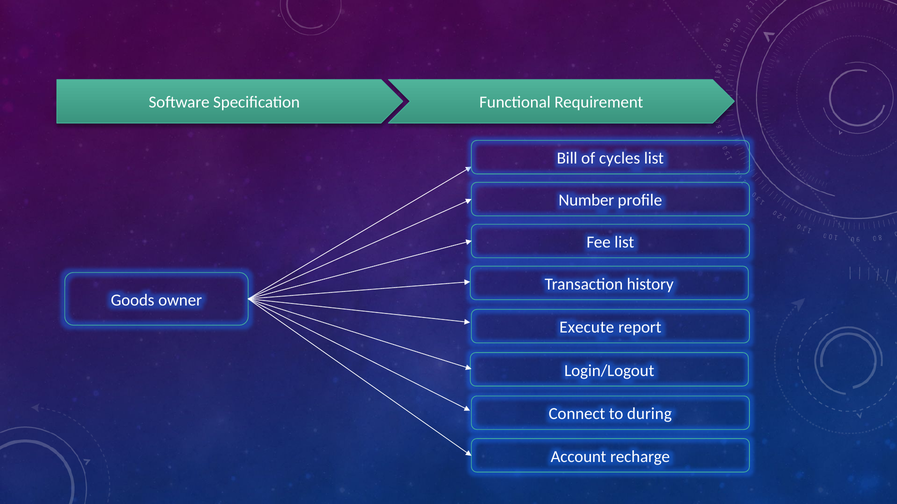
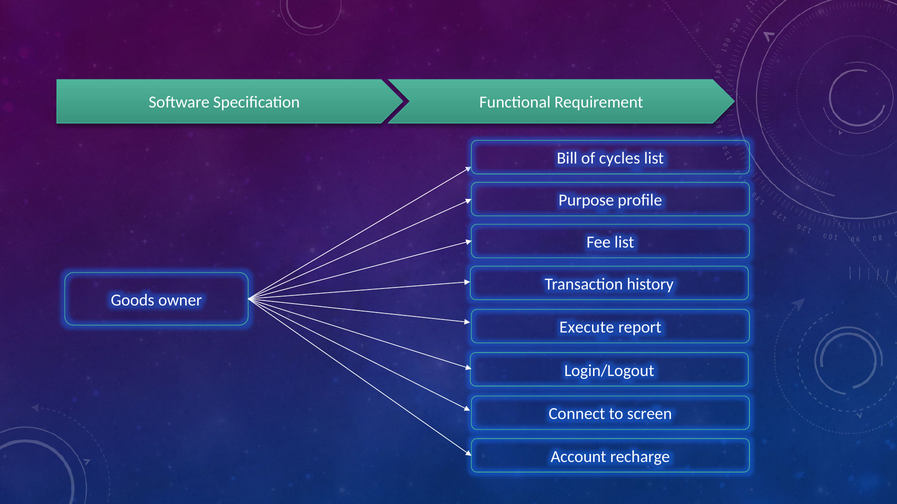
Number: Number -> Purpose
during: during -> screen
